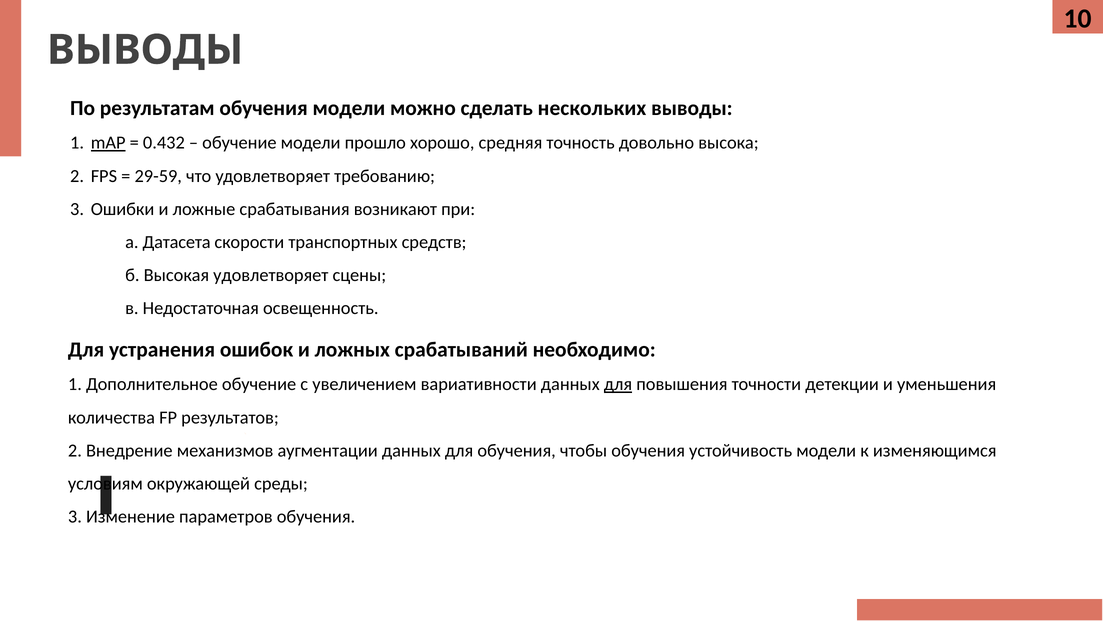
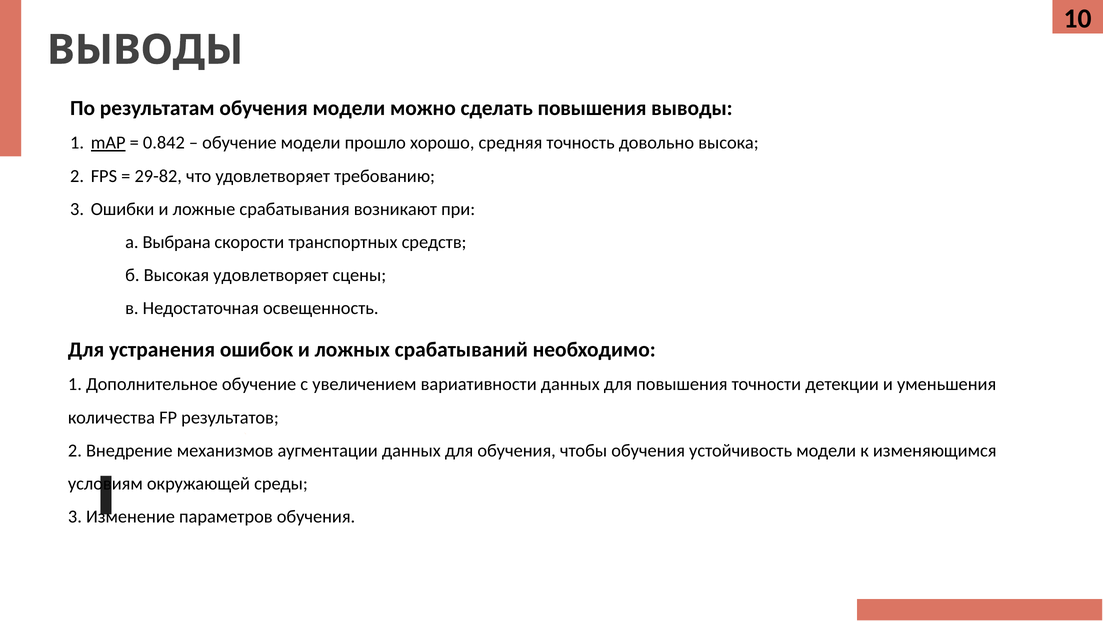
сделать нескольких: нескольких -> повышения
0.432: 0.432 -> 0.842
29-59: 29-59 -> 29-82
Датасета: Датасета -> Выбрана
для at (618, 384) underline: present -> none
